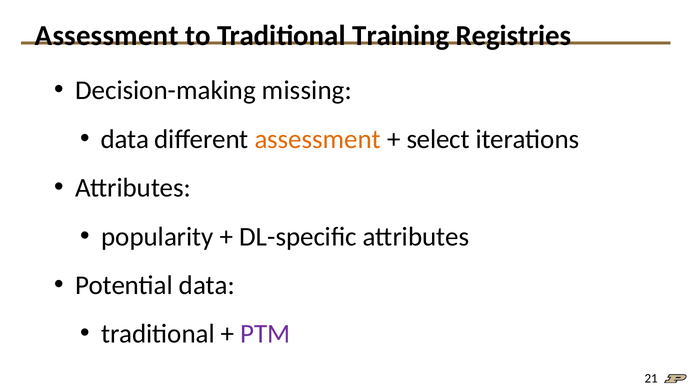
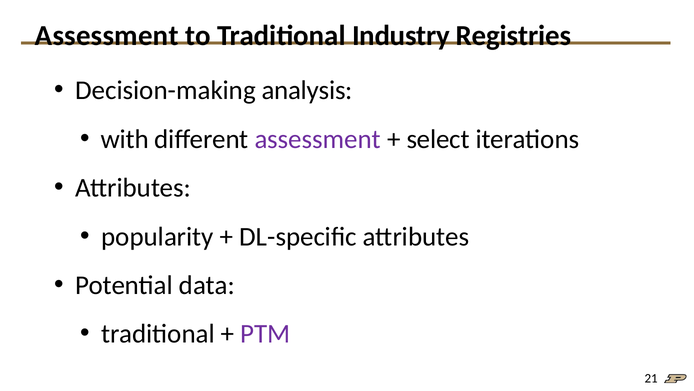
Training: Training -> Industry
missing: missing -> analysis
data at (125, 139): data -> with
assessment at (318, 139) colour: orange -> purple
